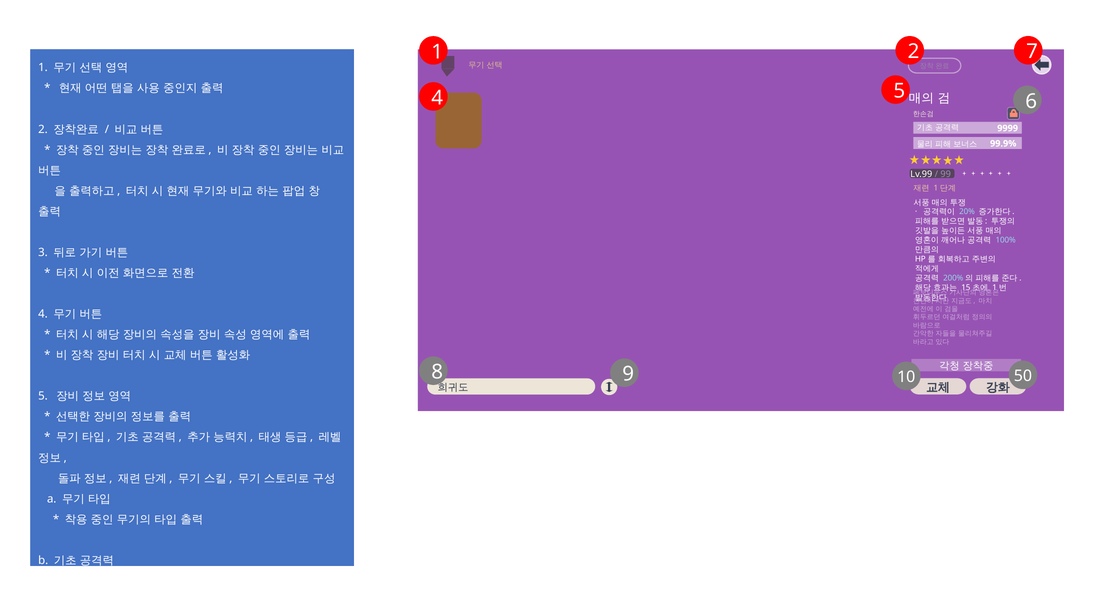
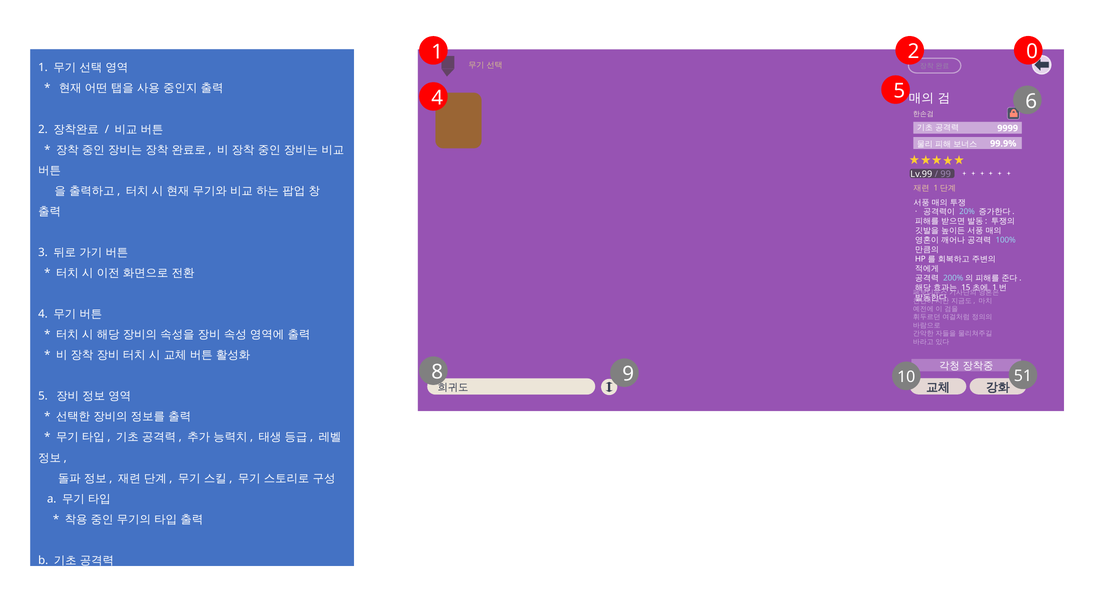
7: 7 -> 0
50: 50 -> 51
